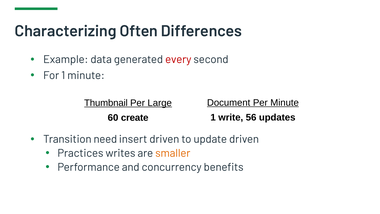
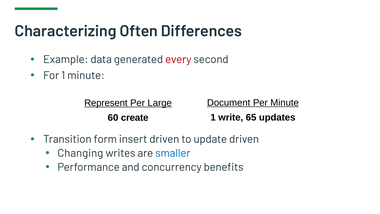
Thumbnail: Thumbnail -> Represent
56: 56 -> 65
need: need -> form
Practices: Practices -> Changing
smaller colour: orange -> blue
